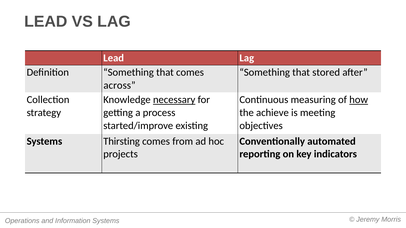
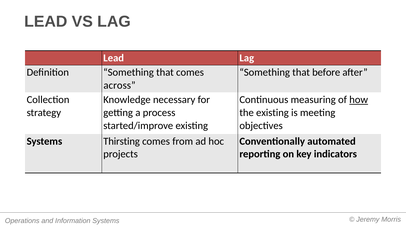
stored: stored -> before
necessary underline: present -> none
the achieve: achieve -> existing
